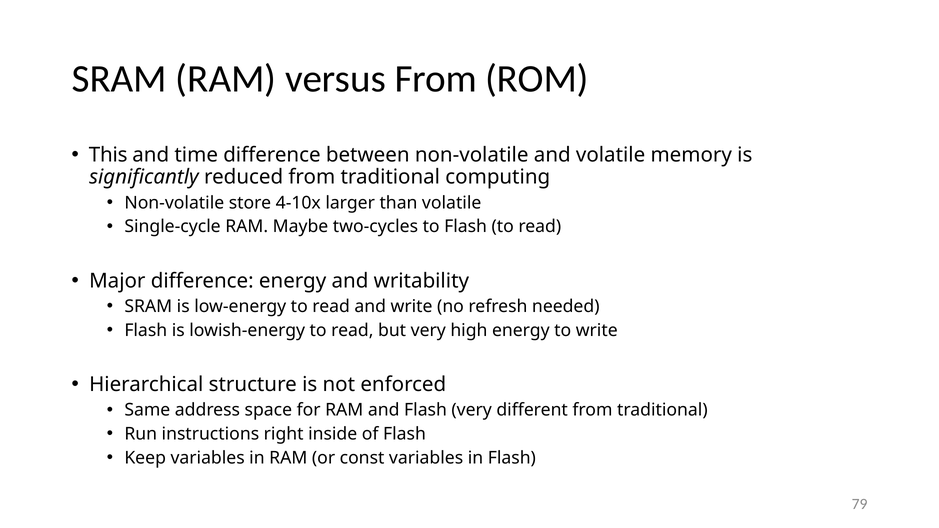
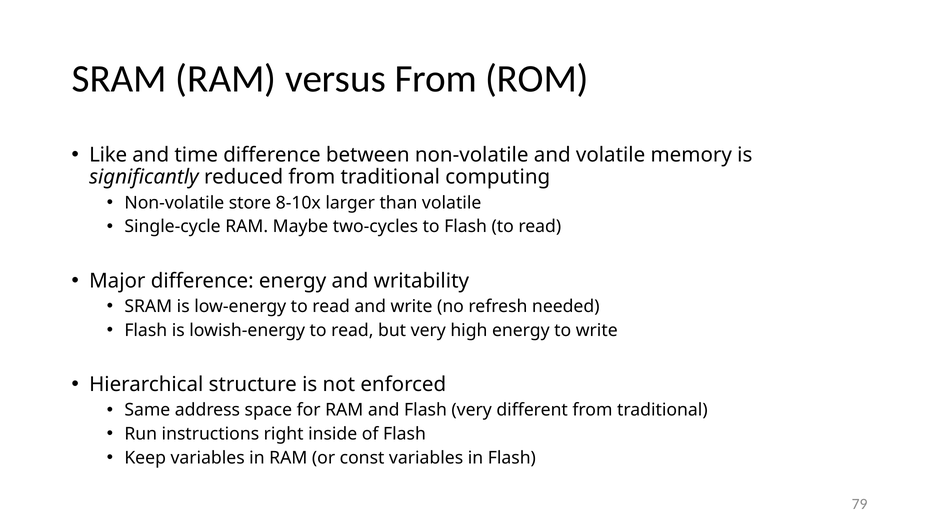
This: This -> Like
4-10x: 4-10x -> 8-10x
